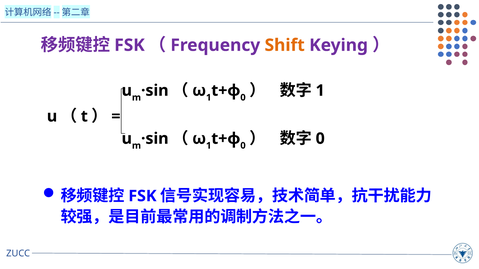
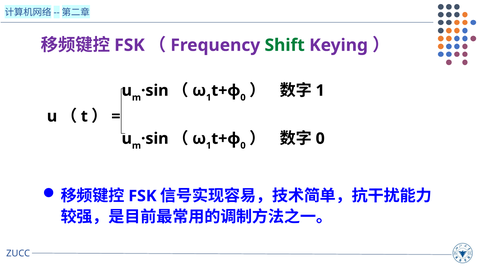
Shift colour: orange -> green
